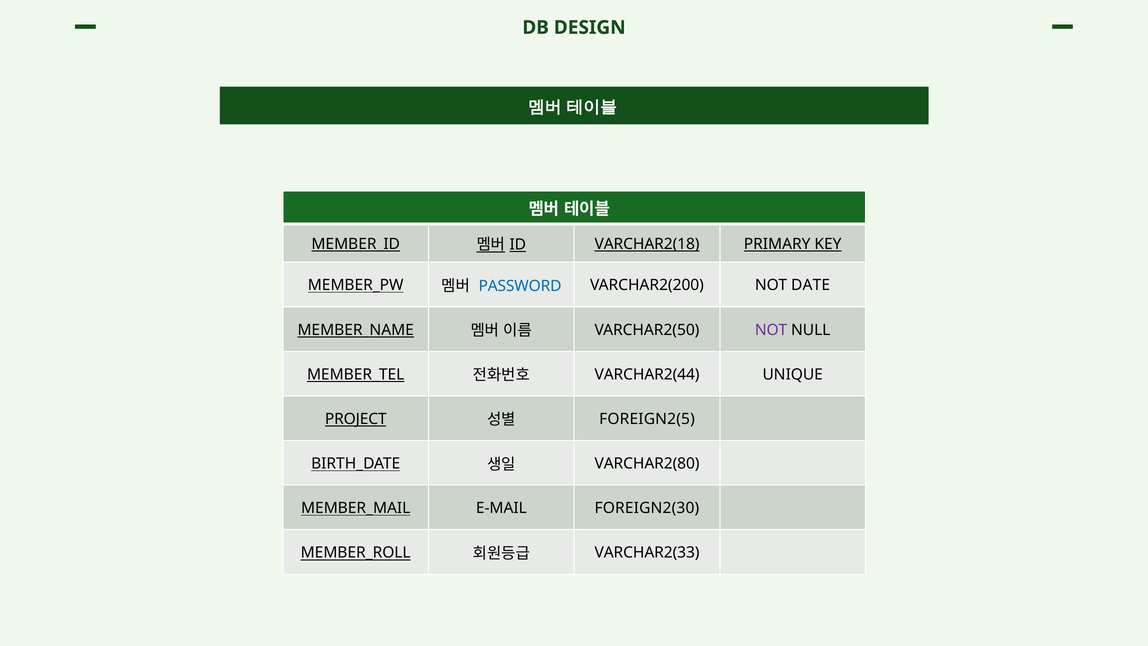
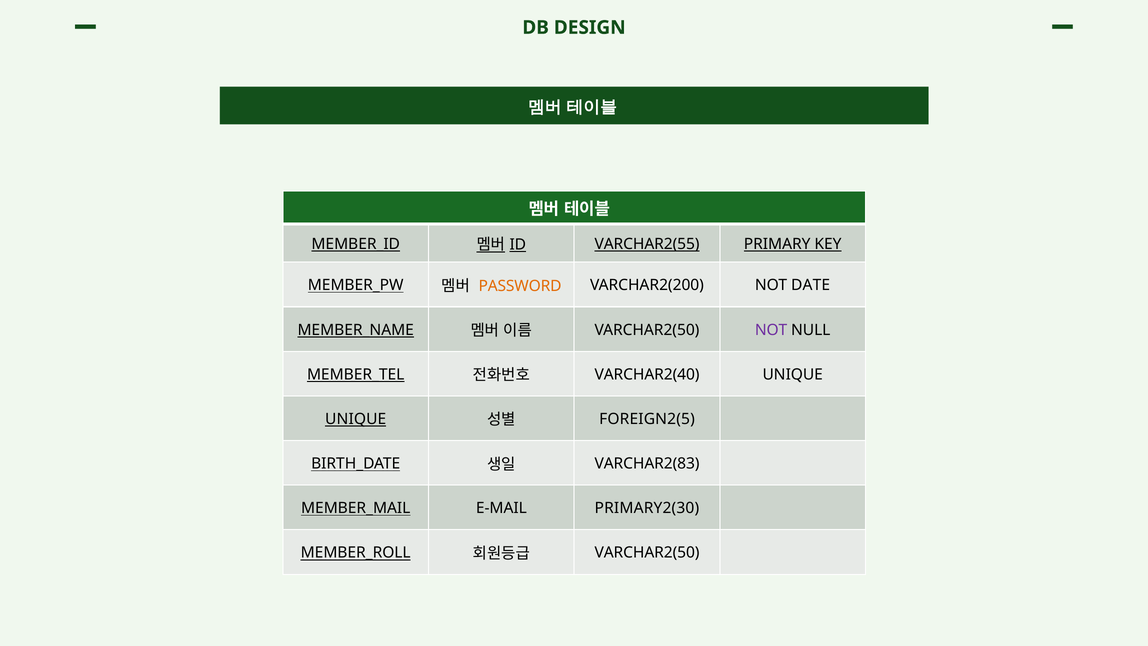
VARCHAR2(18: VARCHAR2(18 -> VARCHAR2(55
PASSWORD colour: blue -> orange
VARCHAR2(44: VARCHAR2(44 -> VARCHAR2(40
PROJECT at (356, 419): PROJECT -> UNIQUE
VARCHAR2(80: VARCHAR2(80 -> VARCHAR2(83
FOREIGN2(30: FOREIGN2(30 -> PRIMARY2(30
VARCHAR2(33 at (647, 553): VARCHAR2(33 -> VARCHAR2(50
